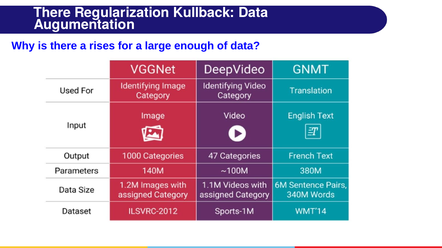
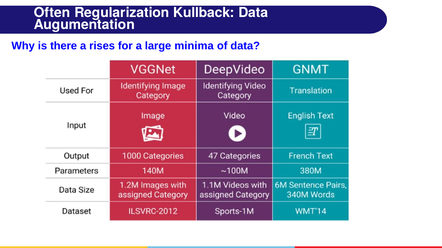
There at (52, 13): There -> Often
enough: enough -> minima
